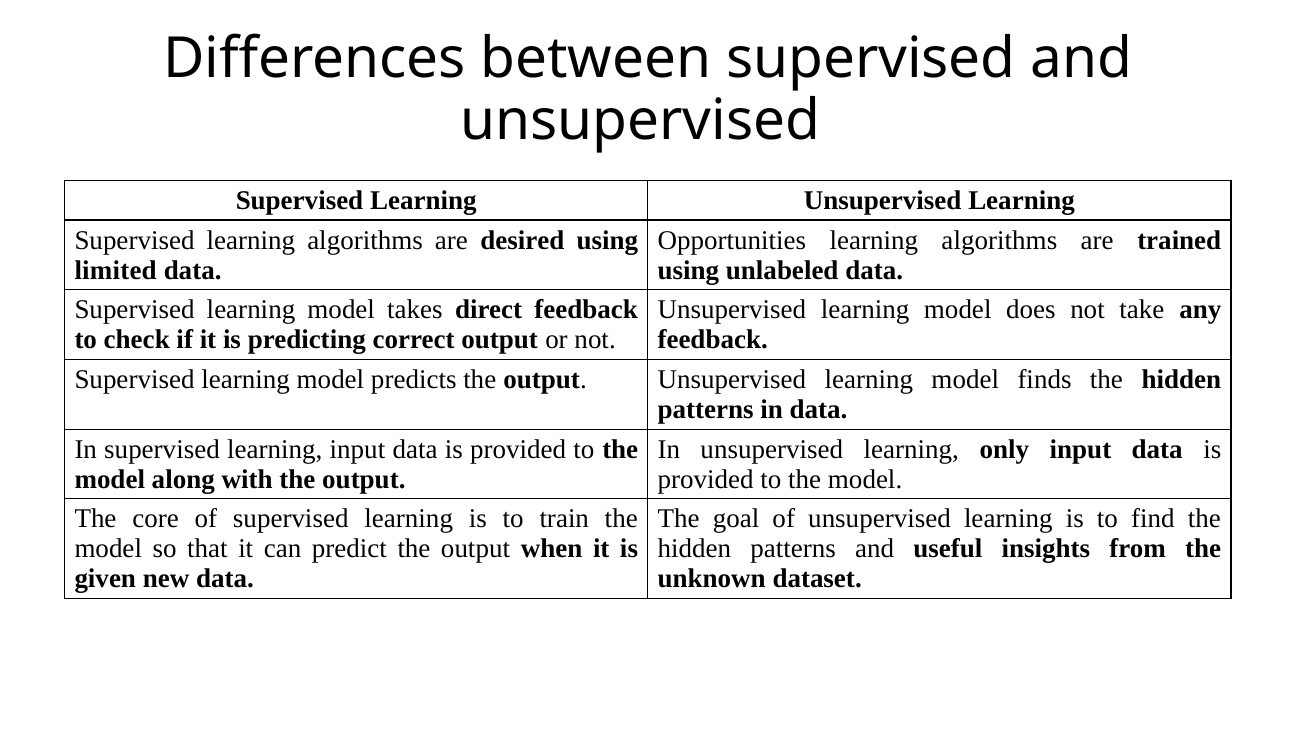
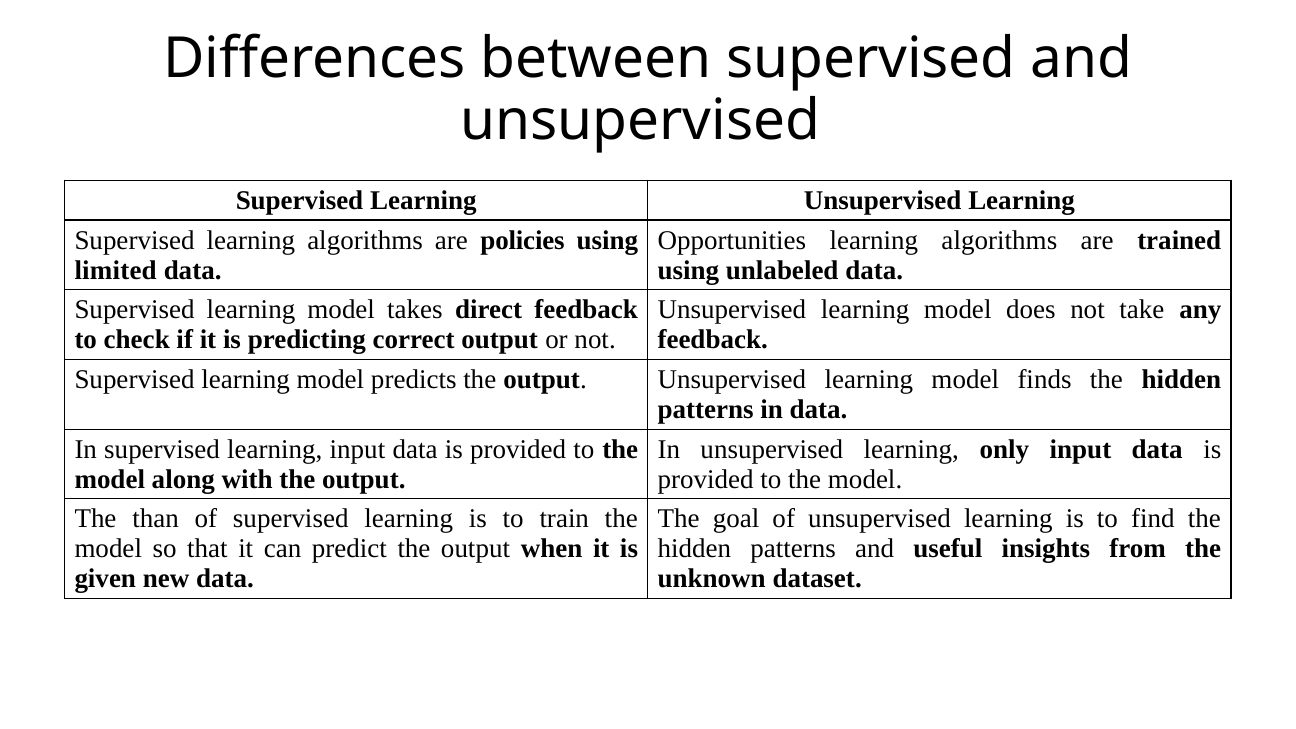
desired: desired -> policies
core: core -> than
